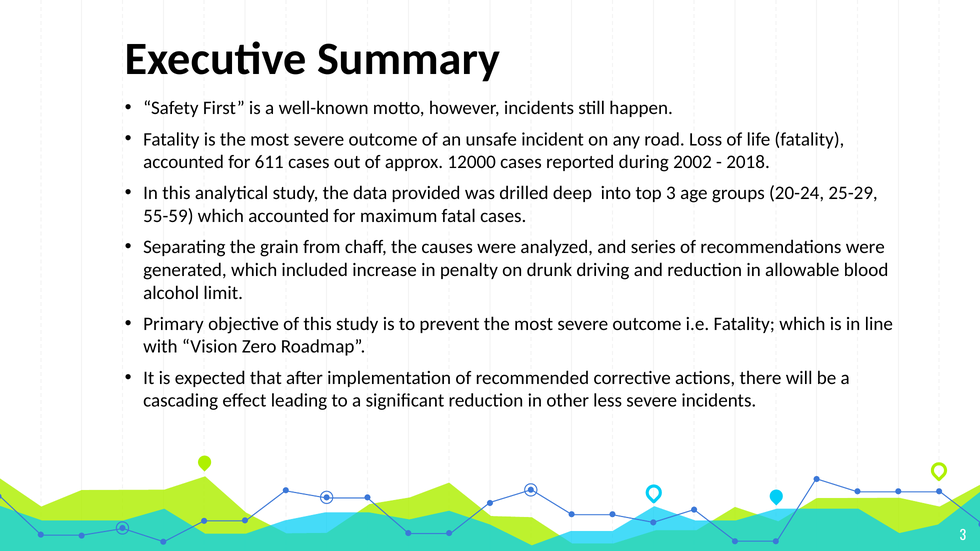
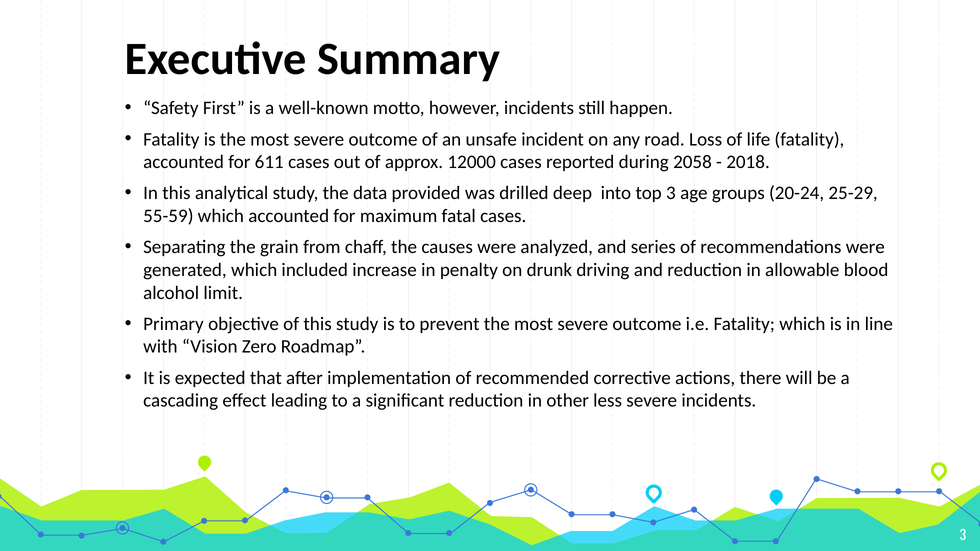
2002: 2002 -> 2058
